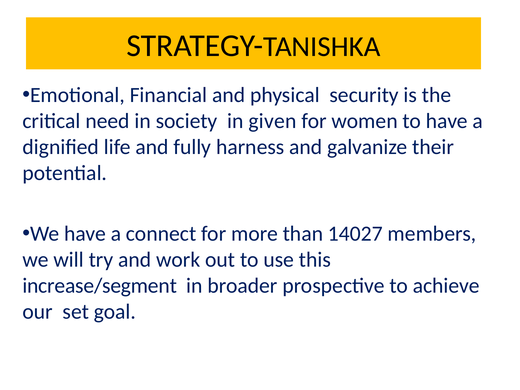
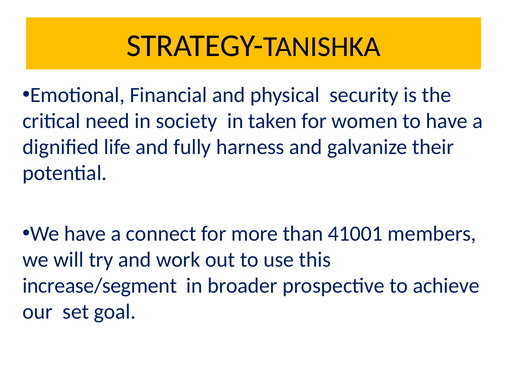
given: given -> taken
14027: 14027 -> 41001
